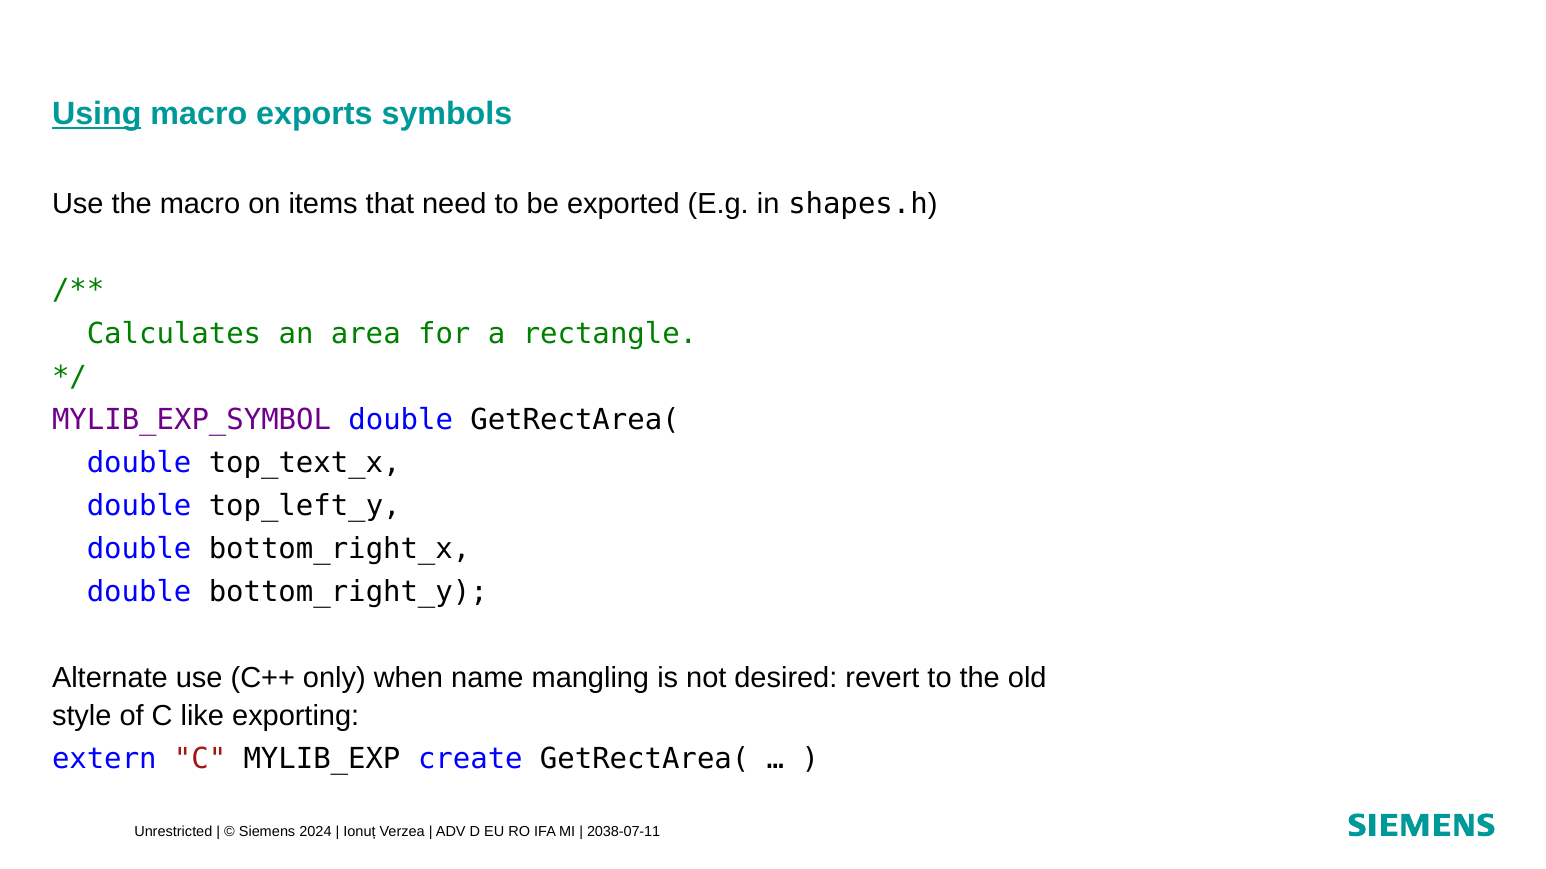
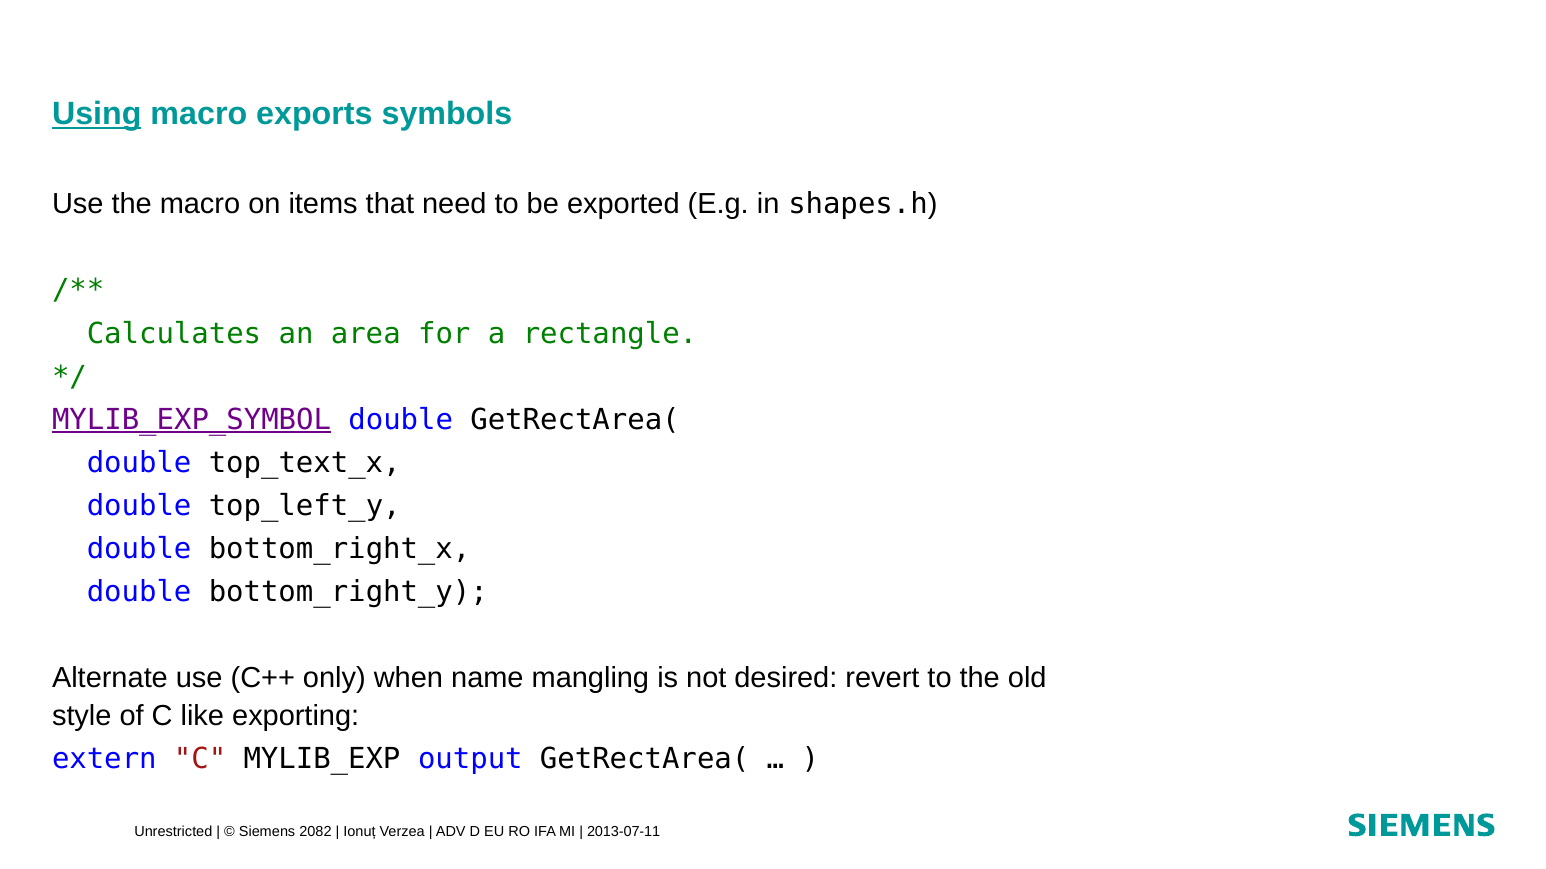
MYLIB_EXP_SYMBOL underline: none -> present
create: create -> output
2024: 2024 -> 2082
2038-07-11: 2038-07-11 -> 2013-07-11
